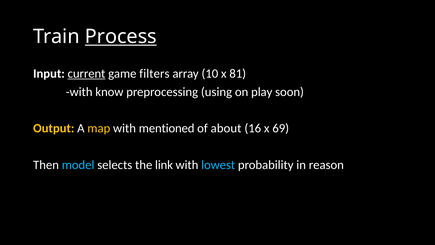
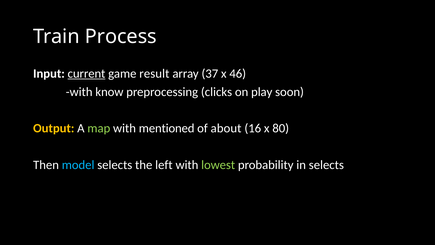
Process underline: present -> none
filters: filters -> result
10: 10 -> 37
81: 81 -> 46
using: using -> clicks
map colour: yellow -> light green
69: 69 -> 80
link: link -> left
lowest colour: light blue -> light green
in reason: reason -> selects
